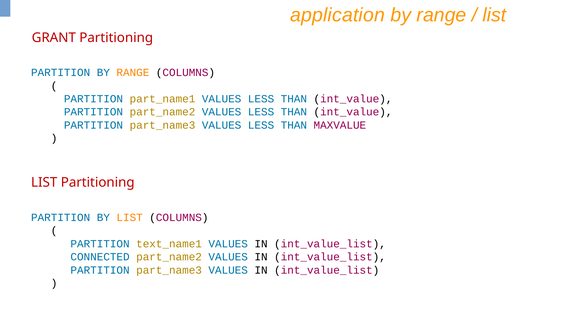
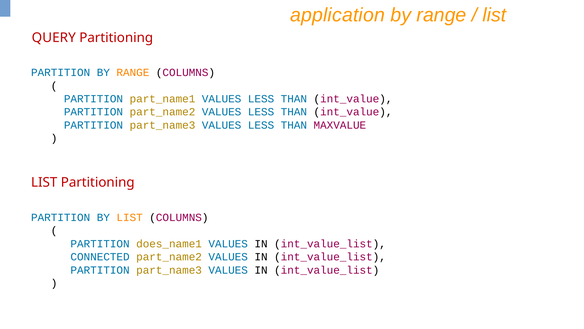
GRANT: GRANT -> QUERY
text_name1: text_name1 -> does_name1
